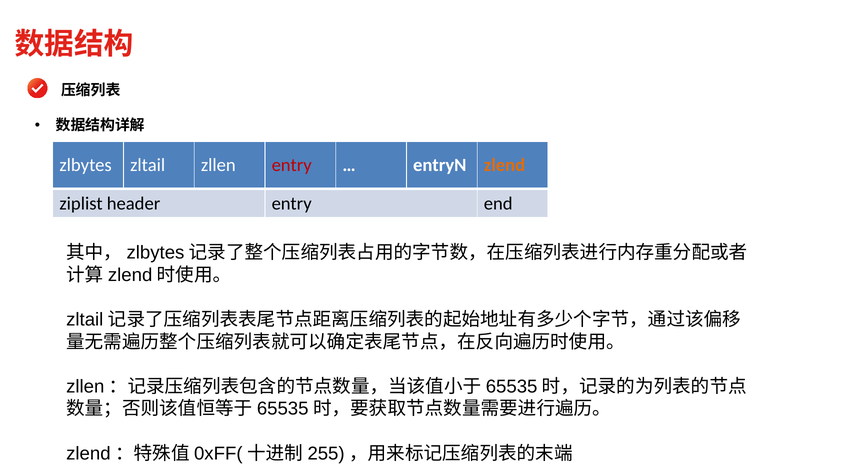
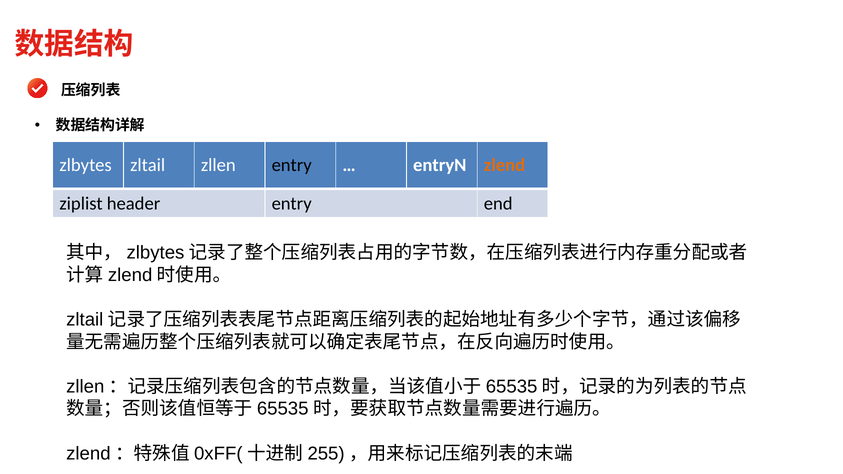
entry at (292, 165) colour: red -> black
